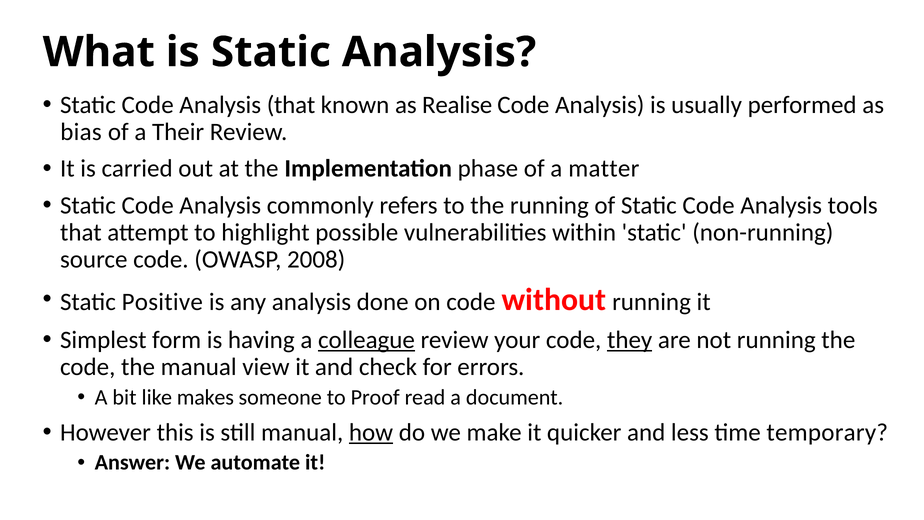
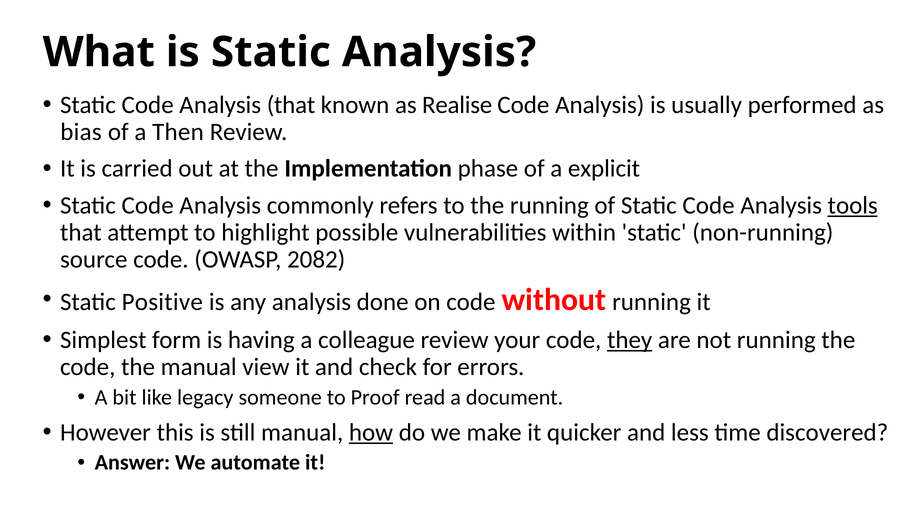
Their: Their -> Then
matter: matter -> explicit
tools underline: none -> present
2008: 2008 -> 2082
colleague underline: present -> none
makes: makes -> legacy
temporary: temporary -> discovered
